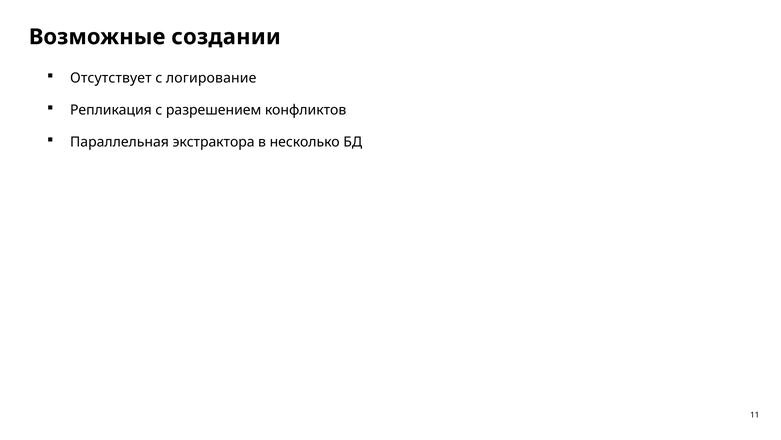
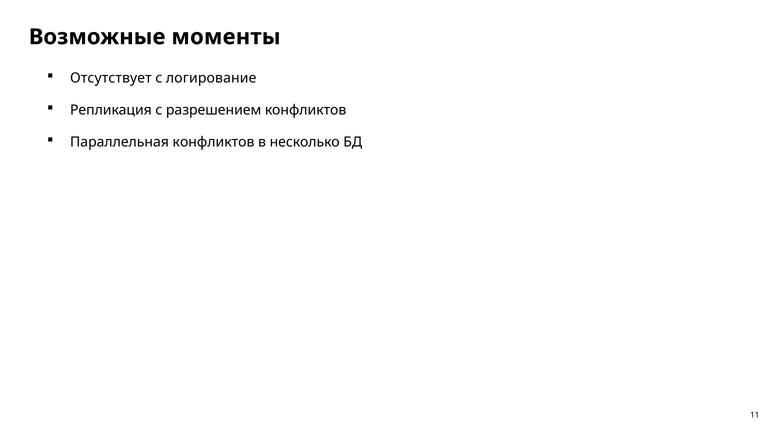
создании: создании -> моменты
Параллельная экстрактора: экстрактора -> конфликтов
